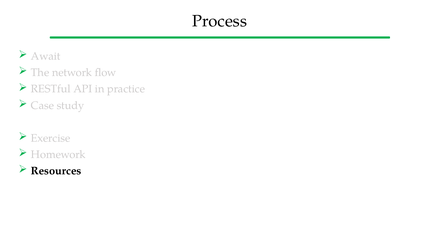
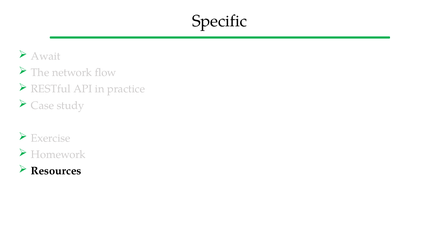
Process: Process -> Specific
